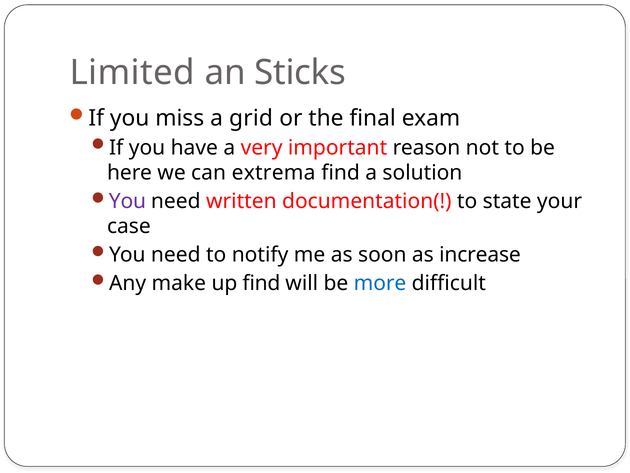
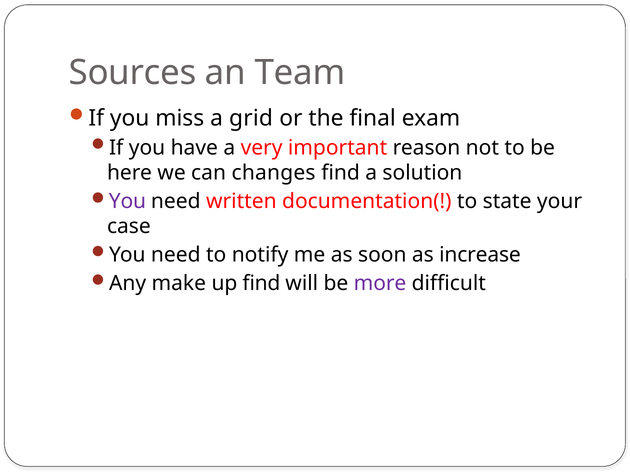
Limited: Limited -> Sources
Sticks: Sticks -> Team
extrema: extrema -> changes
more colour: blue -> purple
